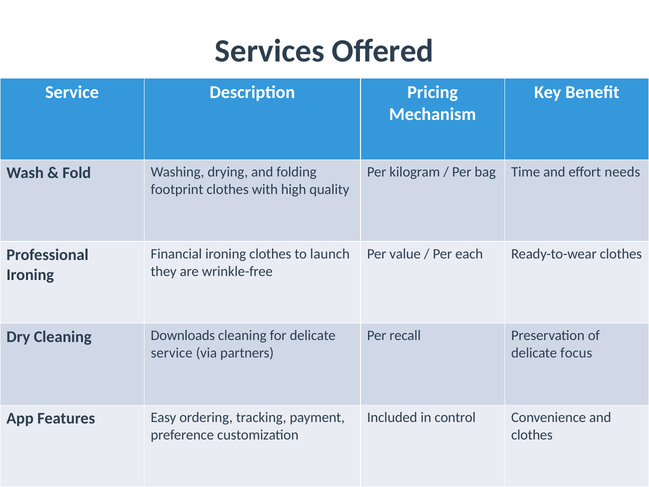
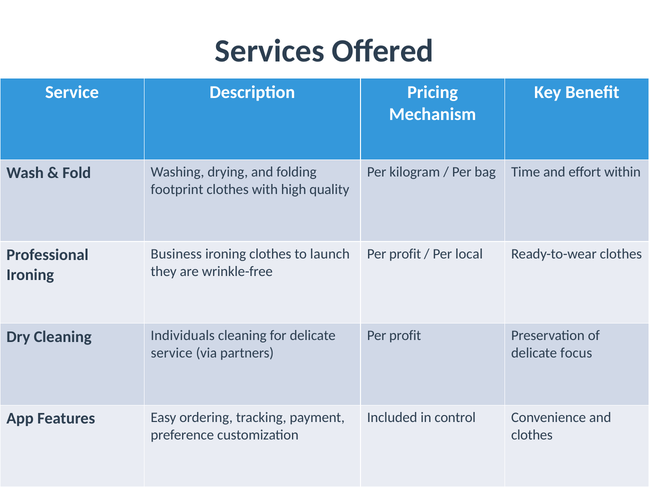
needs: needs -> within
Financial: Financial -> Business
value at (405, 254): value -> profit
each: each -> local
recall at (405, 335): recall -> profit
Downloads: Downloads -> Individuals
